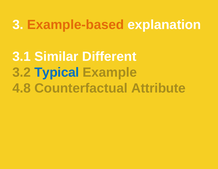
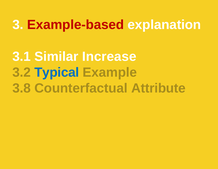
Example-based colour: orange -> red
Different: Different -> Increase
4.8: 4.8 -> 3.8
